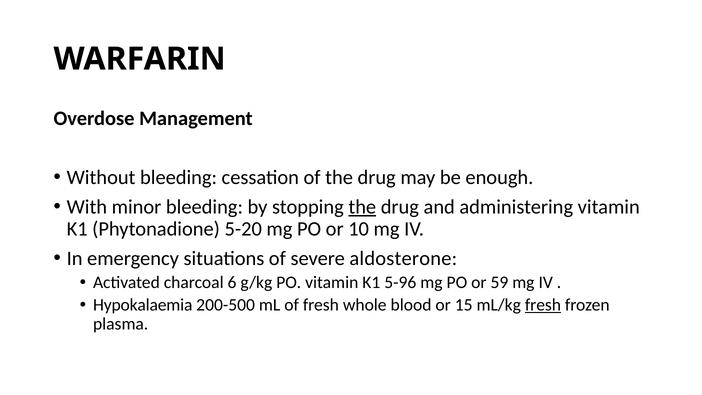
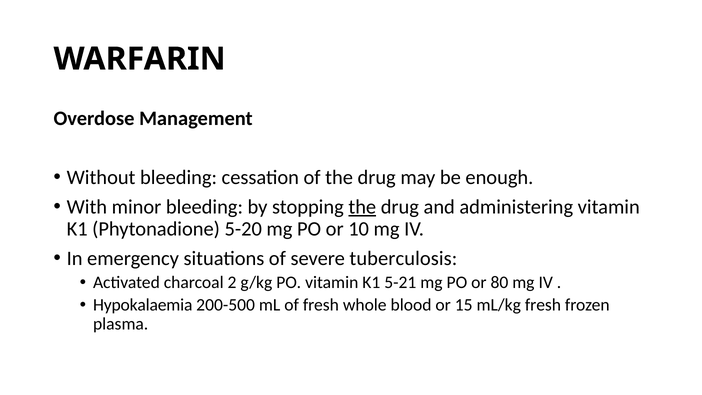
aldosterone: aldosterone -> tuberculosis
6: 6 -> 2
5-96: 5-96 -> 5-21
59: 59 -> 80
fresh at (543, 305) underline: present -> none
